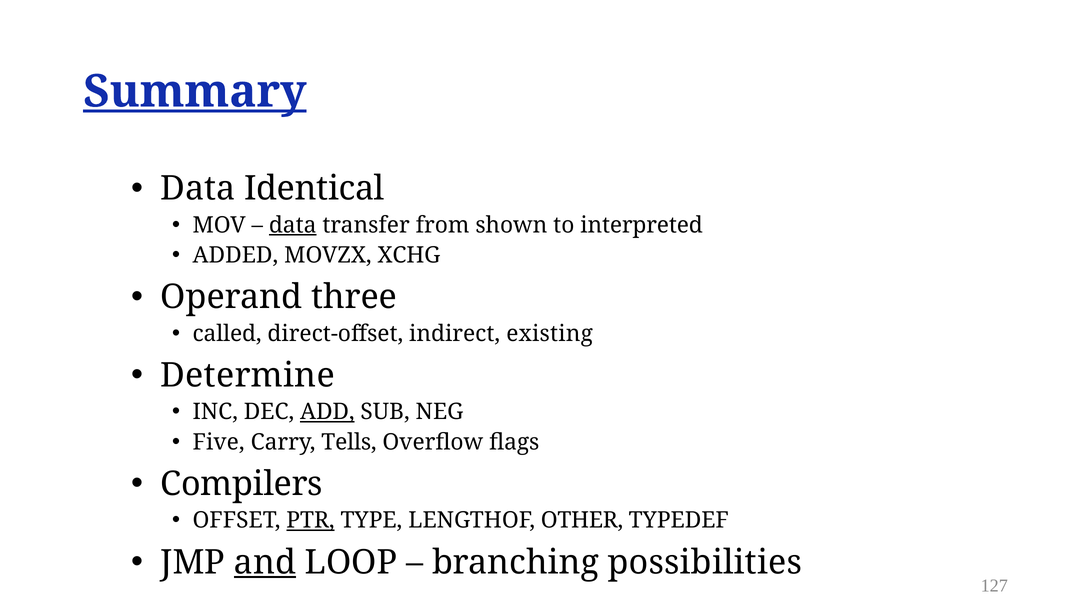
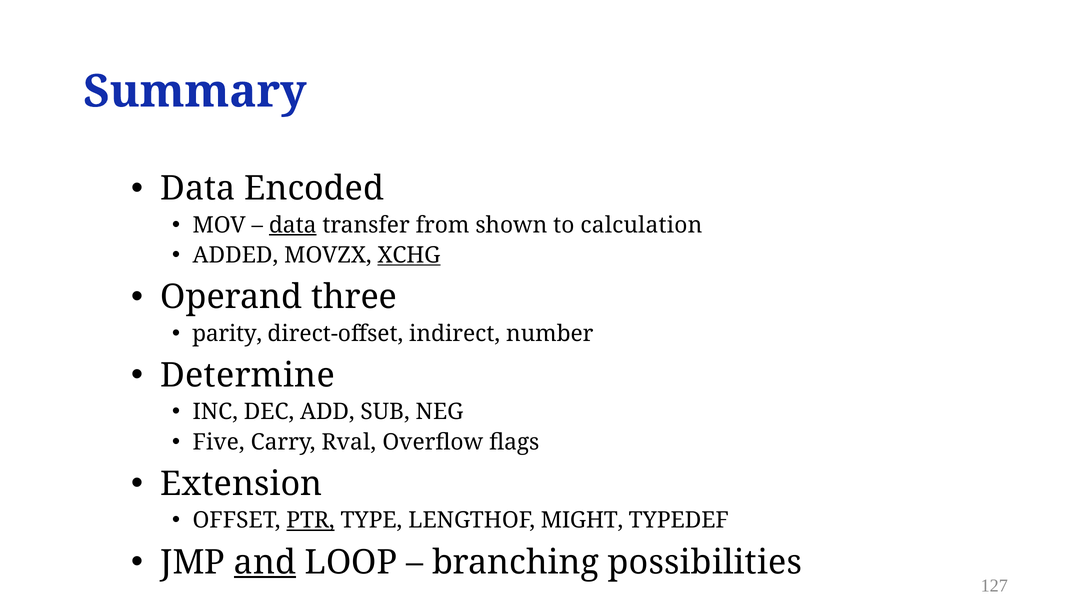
Summary underline: present -> none
Identical: Identical -> Encoded
interpreted: interpreted -> calculation
XCHG underline: none -> present
called: called -> parity
existing: existing -> number
ADD underline: present -> none
Tells: Tells -> Rval
Compilers: Compilers -> Extension
OTHER: OTHER -> MIGHT
